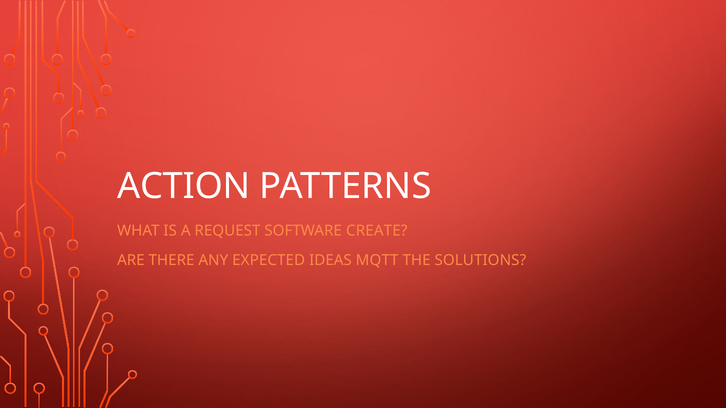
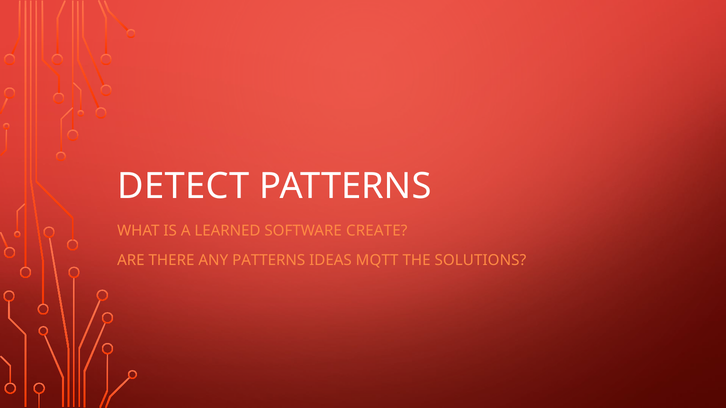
ACTION: ACTION -> DETECT
REQUEST: REQUEST -> LEARNED
ANY EXPECTED: EXPECTED -> PATTERNS
